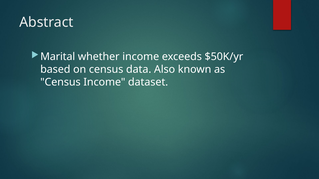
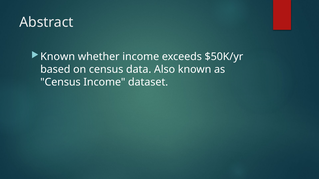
Marital at (58, 57): Marital -> Known
